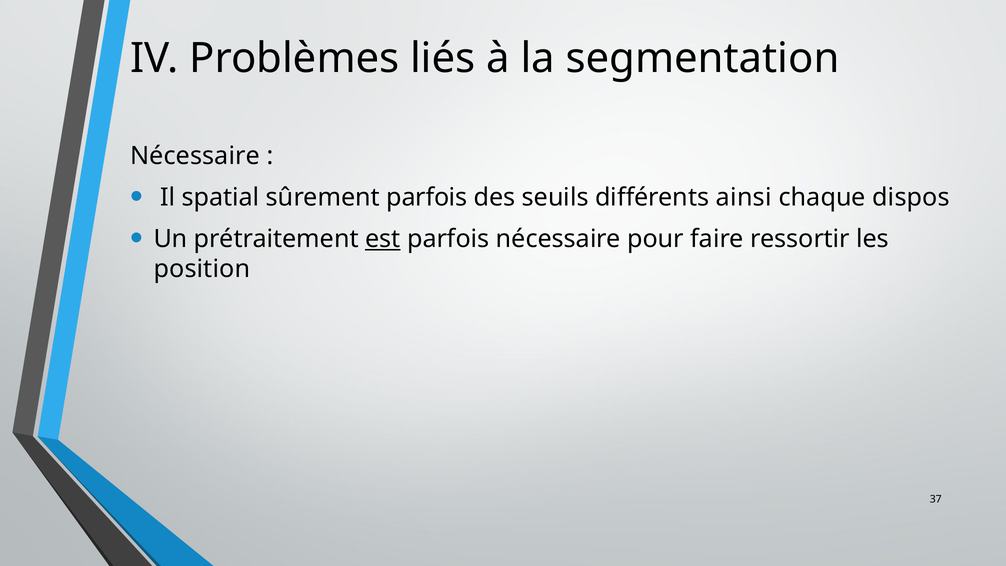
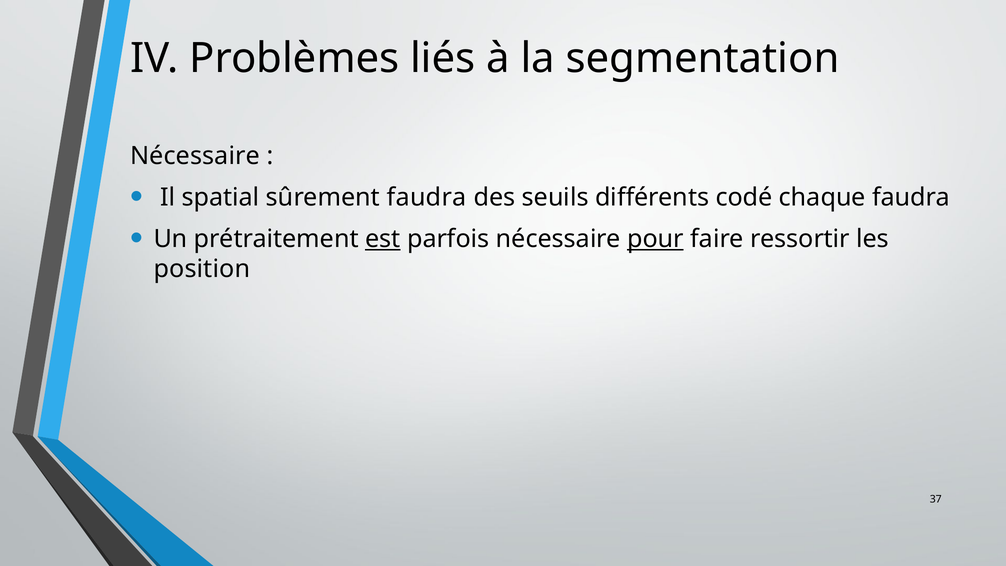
sûrement parfois: parfois -> faudra
ainsi: ainsi -> codé
chaque dispos: dispos -> faudra
pour underline: none -> present
